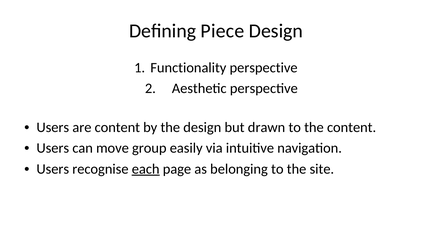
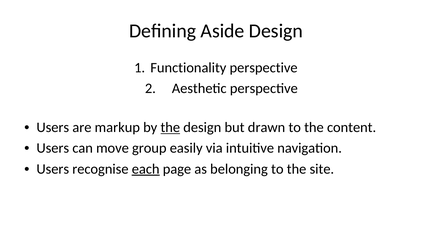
Piece: Piece -> Aside
are content: content -> markup
the at (170, 127) underline: none -> present
